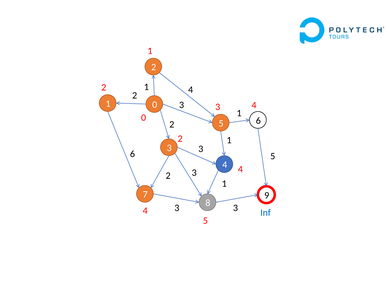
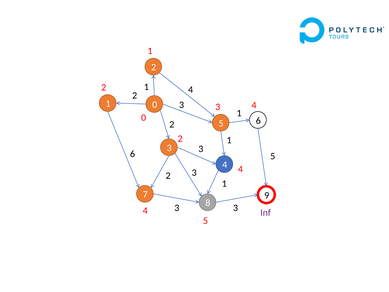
Inf colour: blue -> purple
